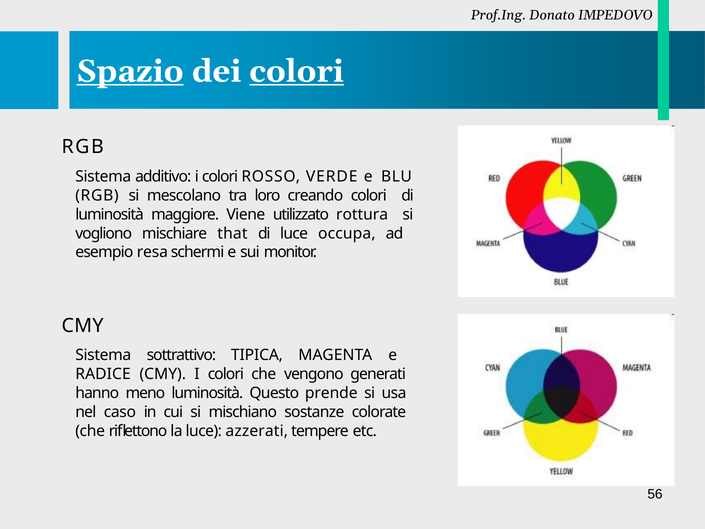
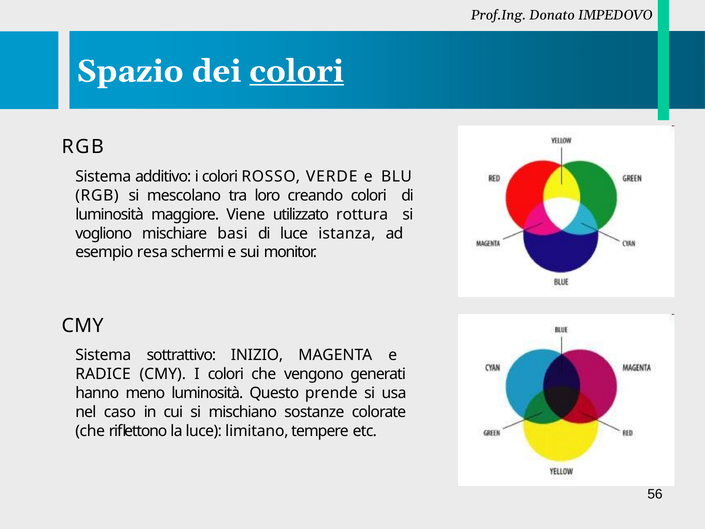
Spazio underline: present -> none
that: that -> basi
occupa: occupa -> istanza
TIPICA: TIPICA -> INIZIO
azzerati: azzerati -> limitano
